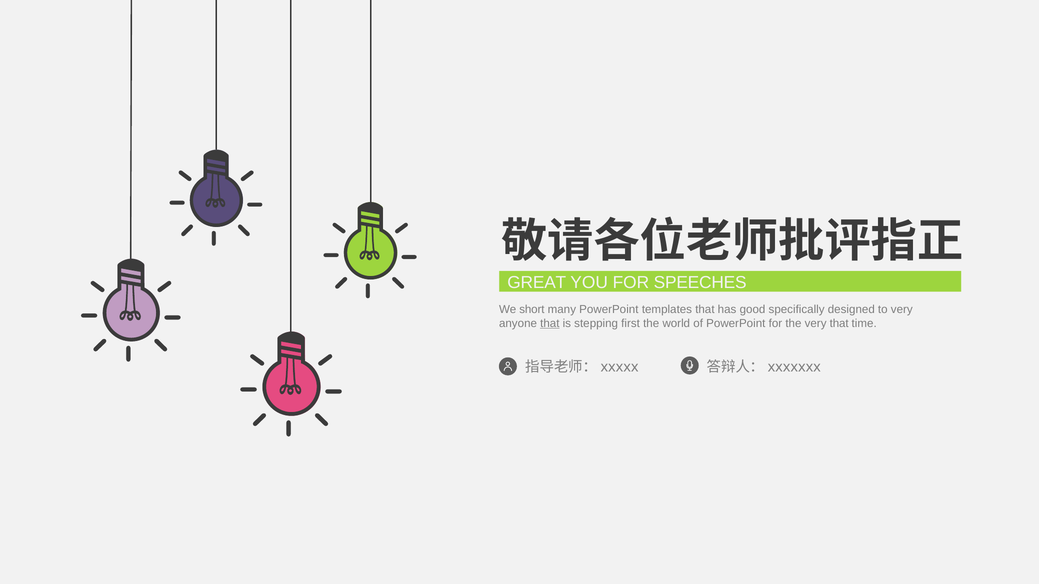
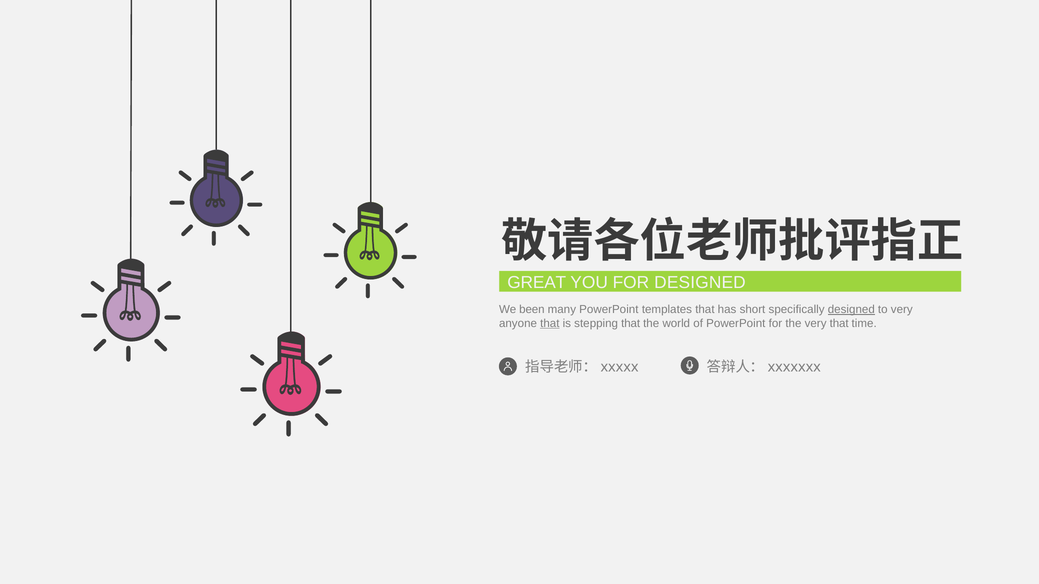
FOR SPEECHES: SPEECHES -> DESIGNED
short: short -> been
good: good -> short
designed at (851, 310) underline: none -> present
stepping first: first -> that
